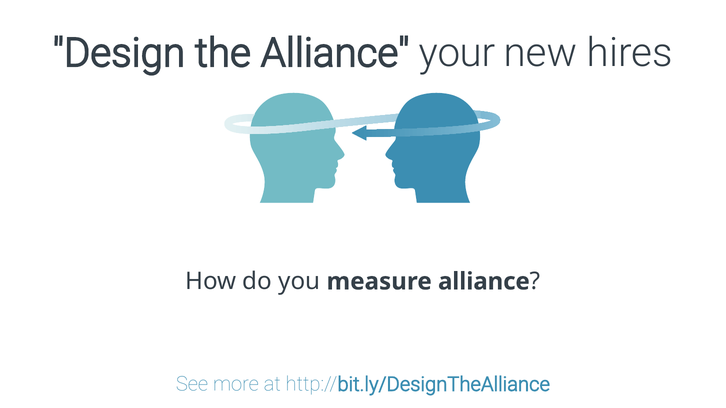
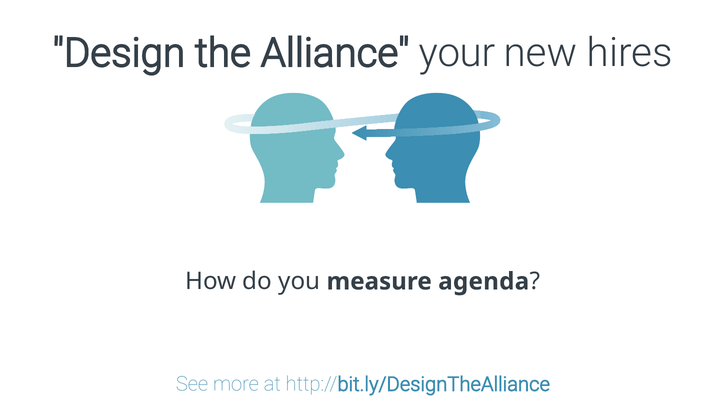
measure alliance: alliance -> agenda
